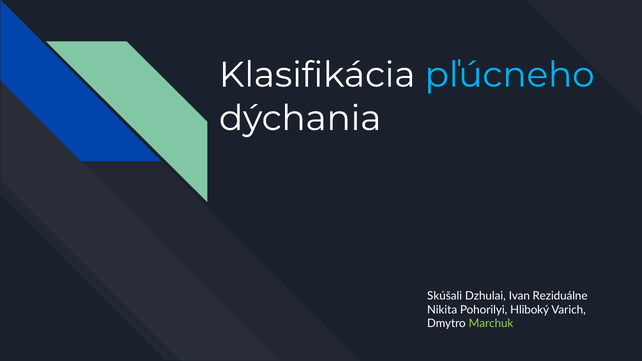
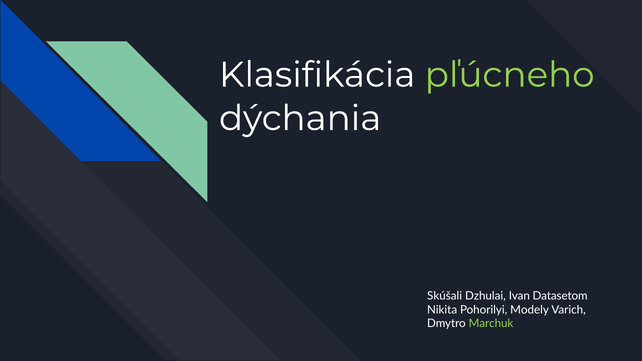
pľúcneho colour: light blue -> light green
Reziduálne: Reziduálne -> Datasetom
Hliboký: Hliboký -> Modely
